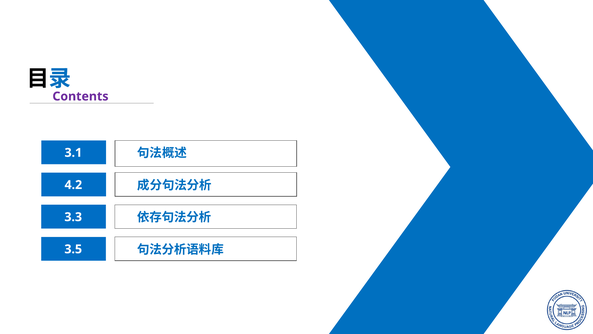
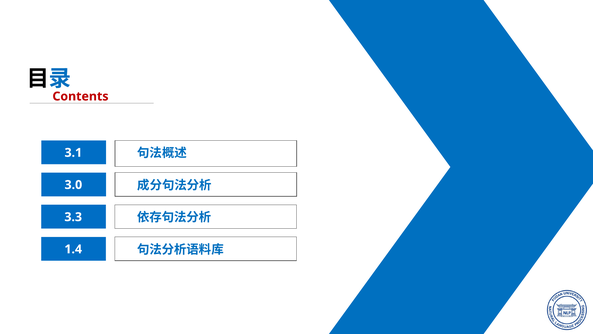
Contents colour: purple -> red
4.2: 4.2 -> 3.0
3.5: 3.5 -> 1.4
